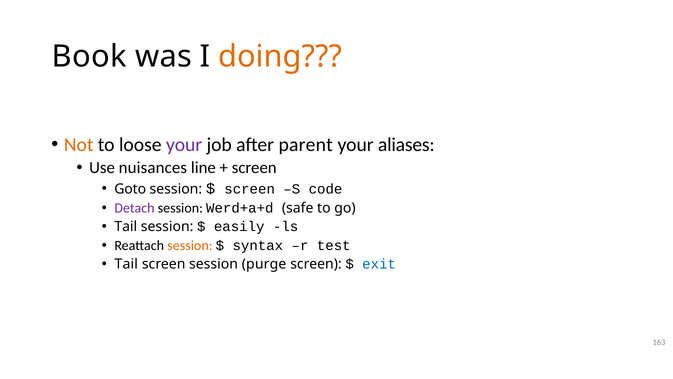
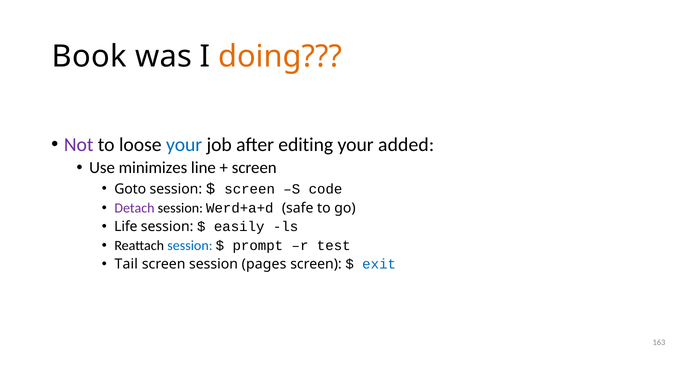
Not colour: orange -> purple
your at (184, 144) colour: purple -> blue
parent: parent -> editing
aliases: aliases -> added
nuisances: nuisances -> minimizes
Tail at (126, 227): Tail -> Life
session at (190, 245) colour: orange -> blue
syntax: syntax -> prompt
purge: purge -> pages
